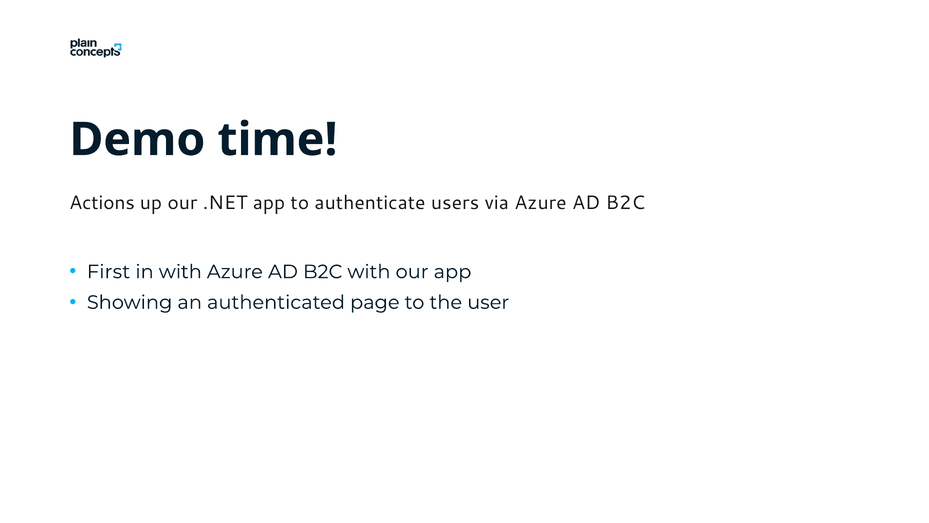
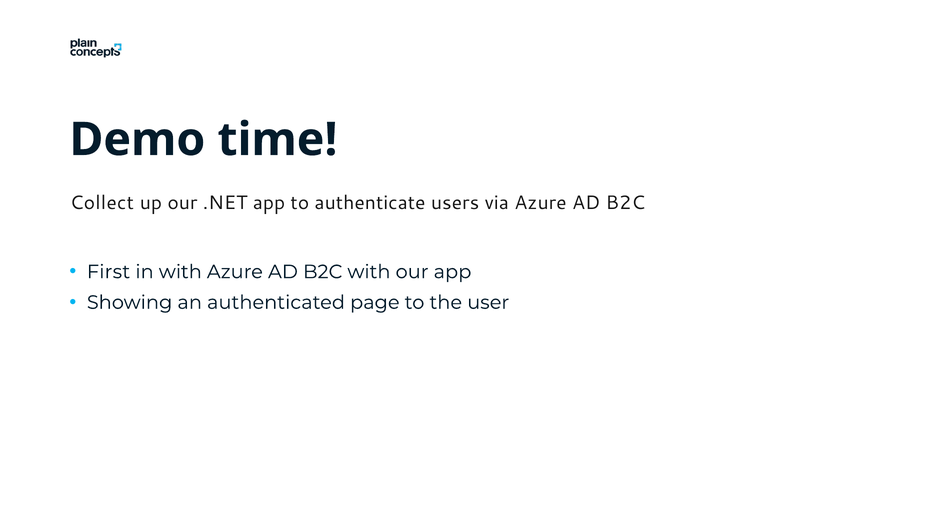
Actions: Actions -> Collect
